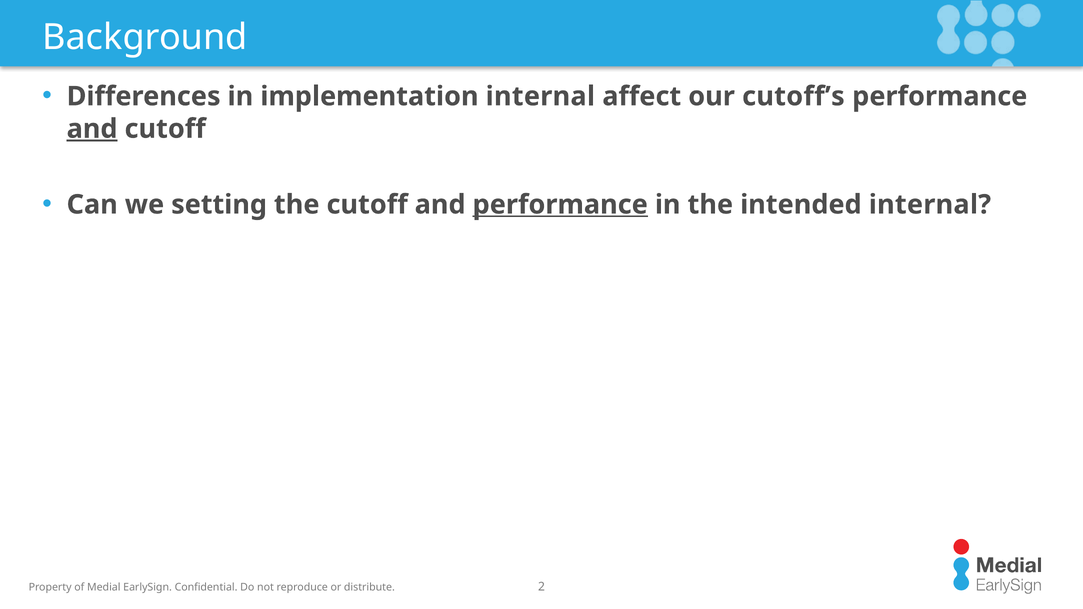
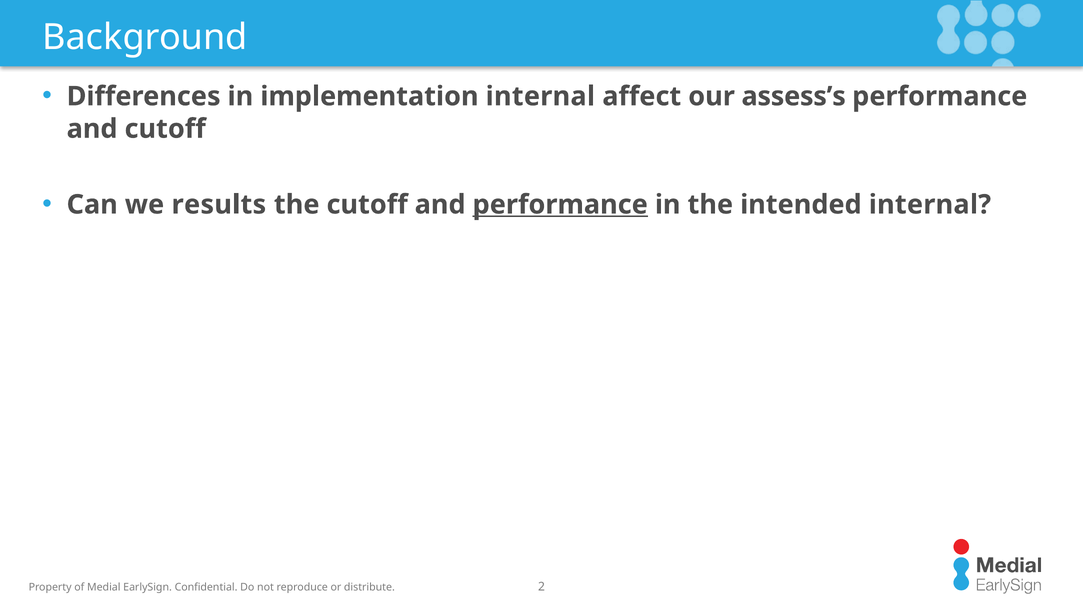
cutoff’s: cutoff’s -> assess’s
and at (92, 129) underline: present -> none
setting: setting -> results
